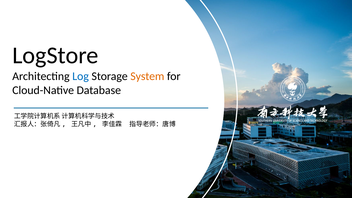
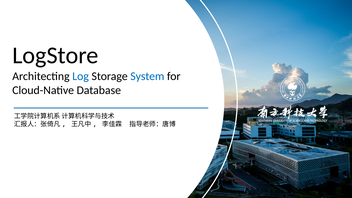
System colour: orange -> blue
